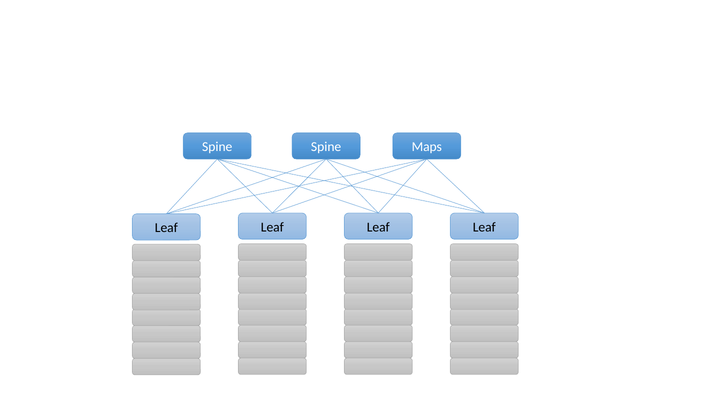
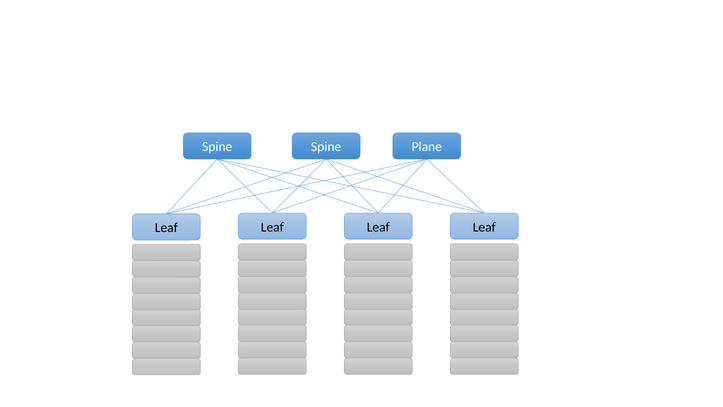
Maps: Maps -> Plane
